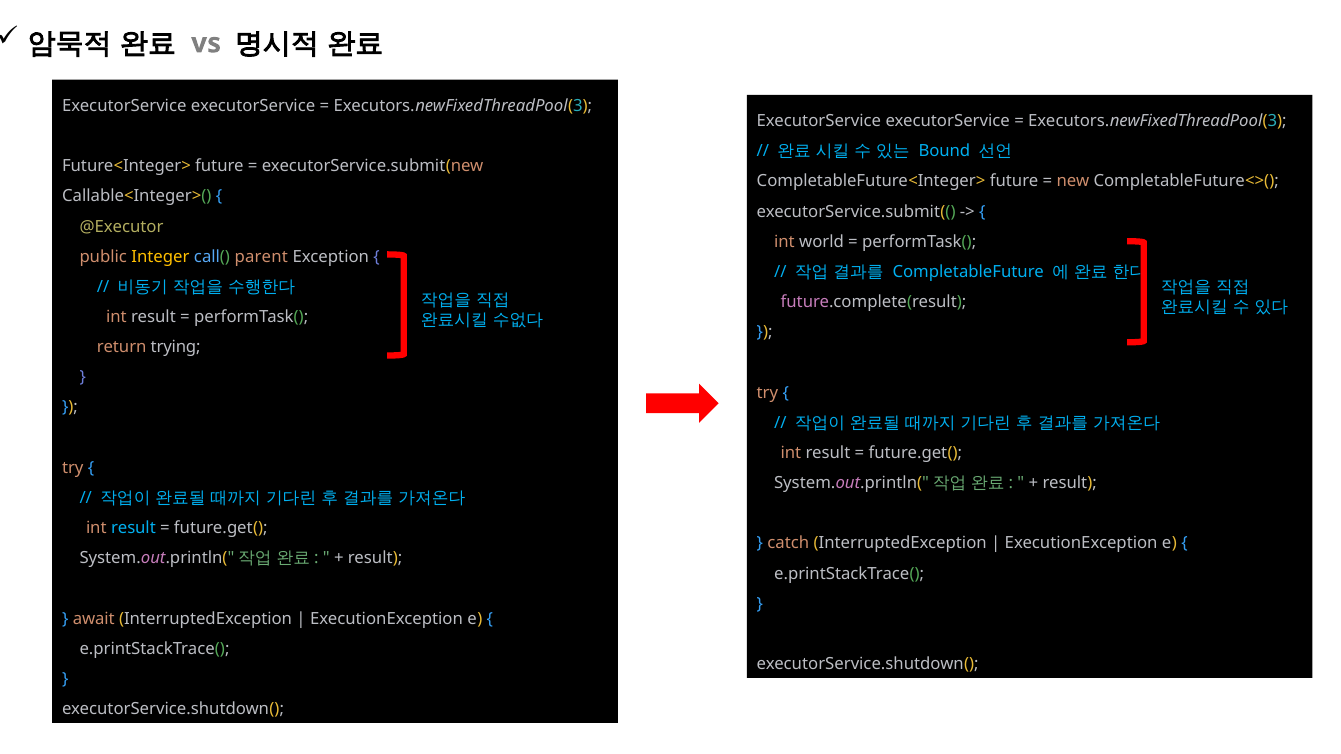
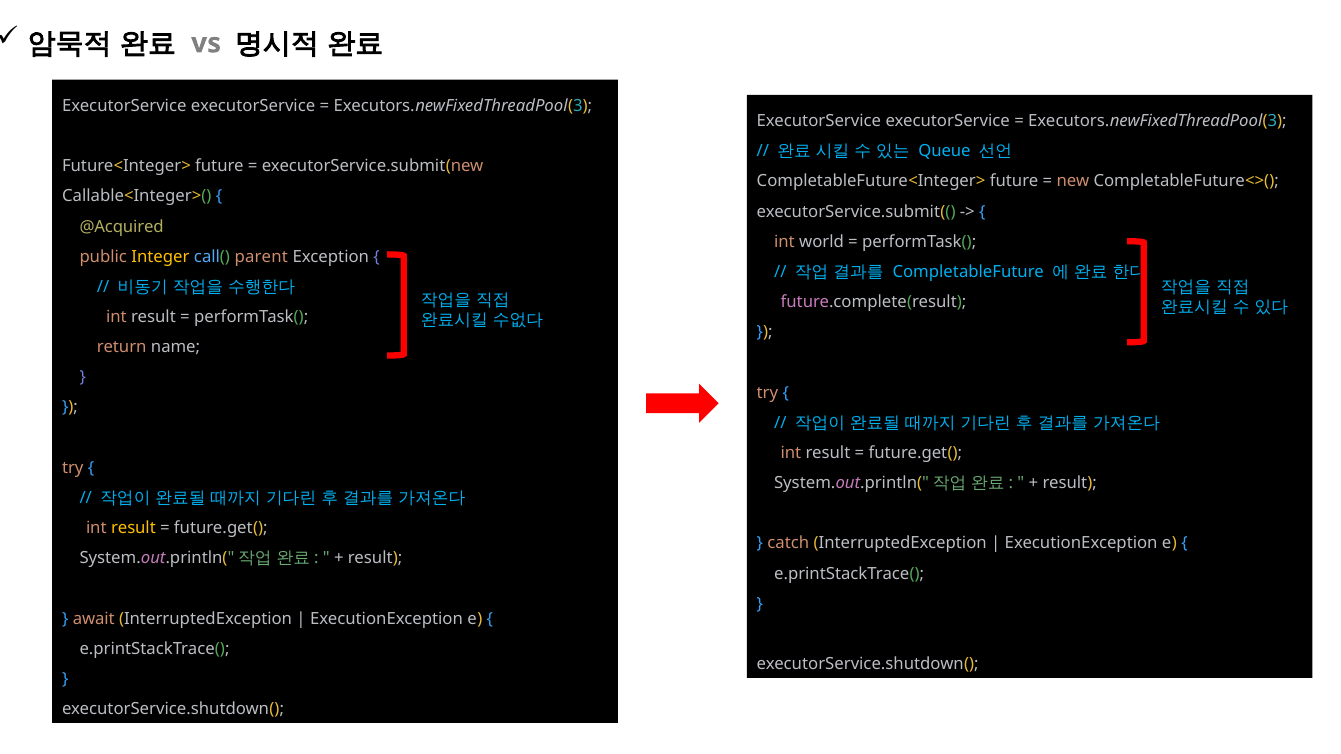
Bound: Bound -> Queue
@Executor: @Executor -> @Acquired
trying: trying -> name
result at (133, 528) colour: light blue -> yellow
